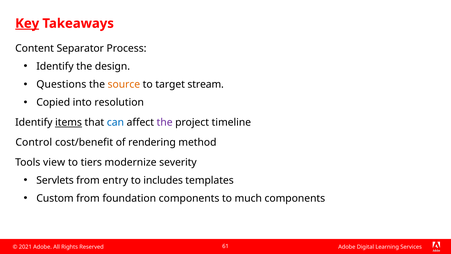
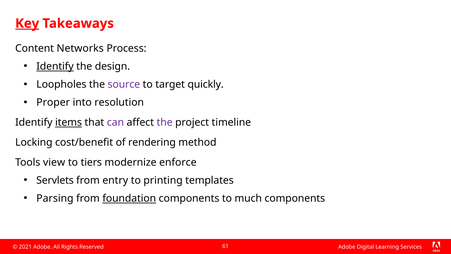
Separator: Separator -> Networks
Identify at (55, 66) underline: none -> present
Questions: Questions -> Loopholes
source colour: orange -> purple
stream: stream -> quickly
Copied: Copied -> Proper
can colour: blue -> purple
Control: Control -> Locking
severity: severity -> enforce
includes: includes -> printing
Custom: Custom -> Parsing
foundation underline: none -> present
